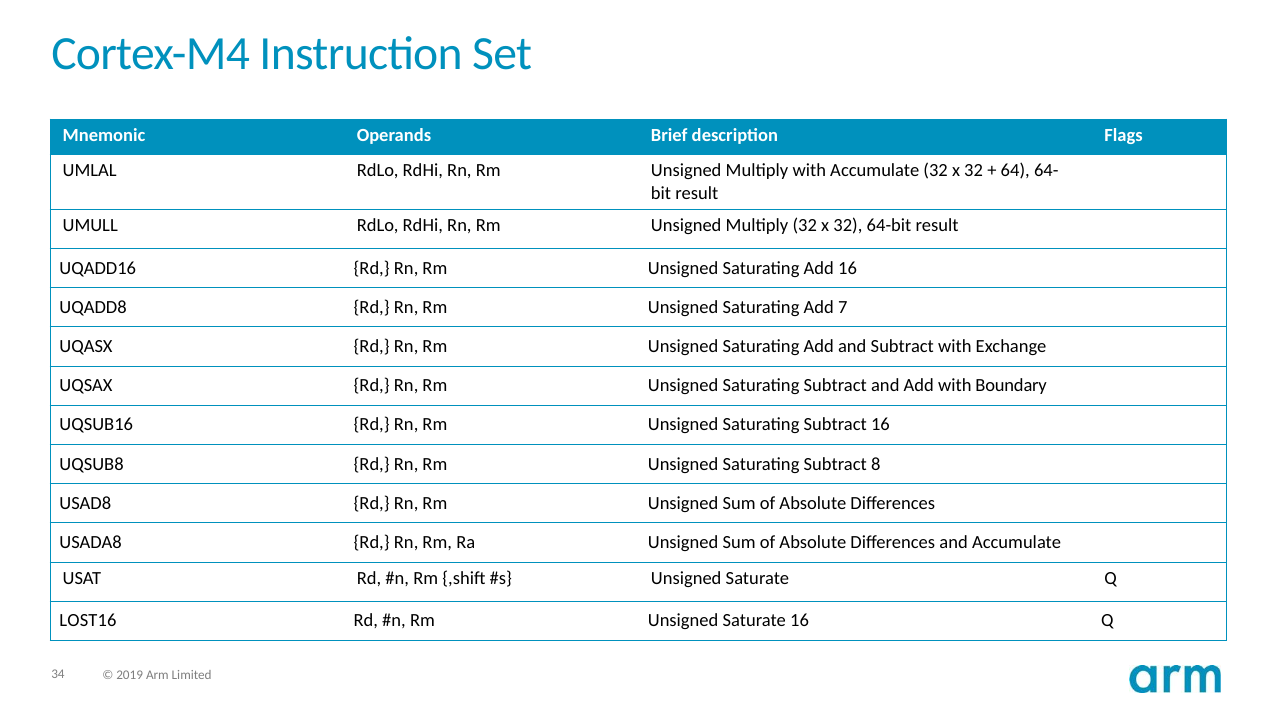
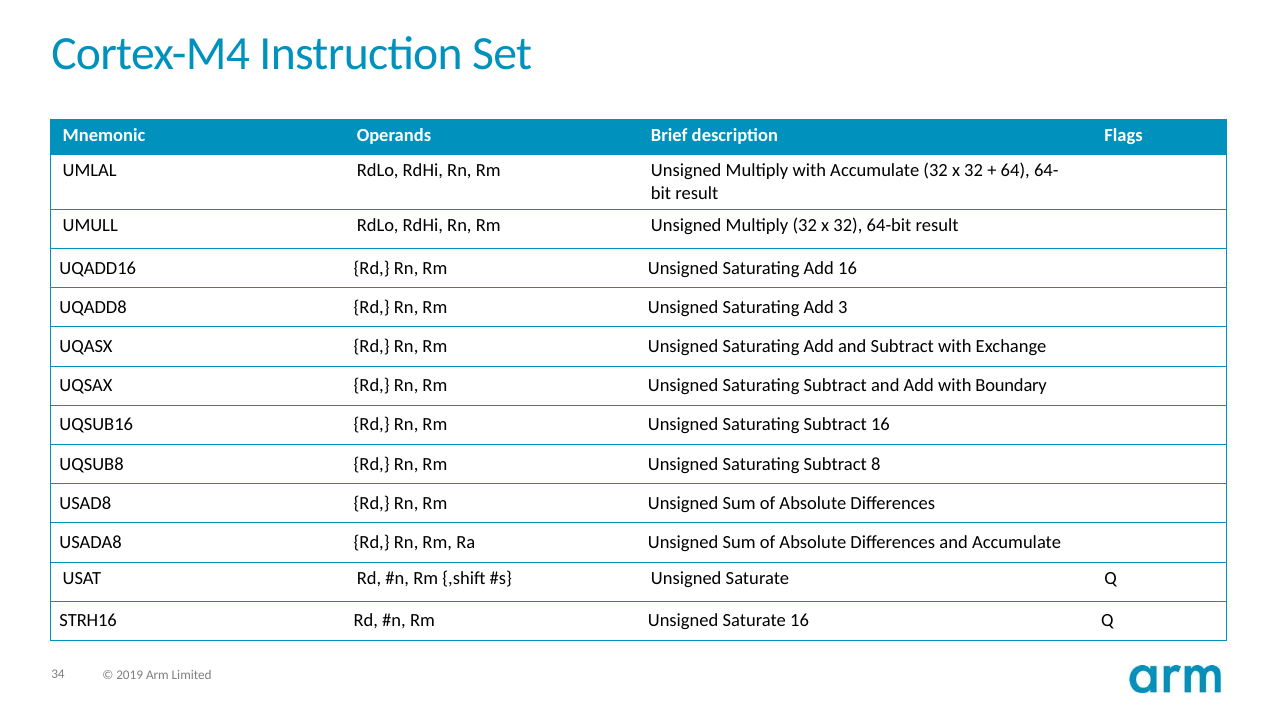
7: 7 -> 3
LOST16: LOST16 -> STRH16
